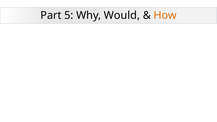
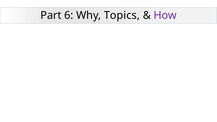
5: 5 -> 6
Would: Would -> Topics
How colour: orange -> purple
